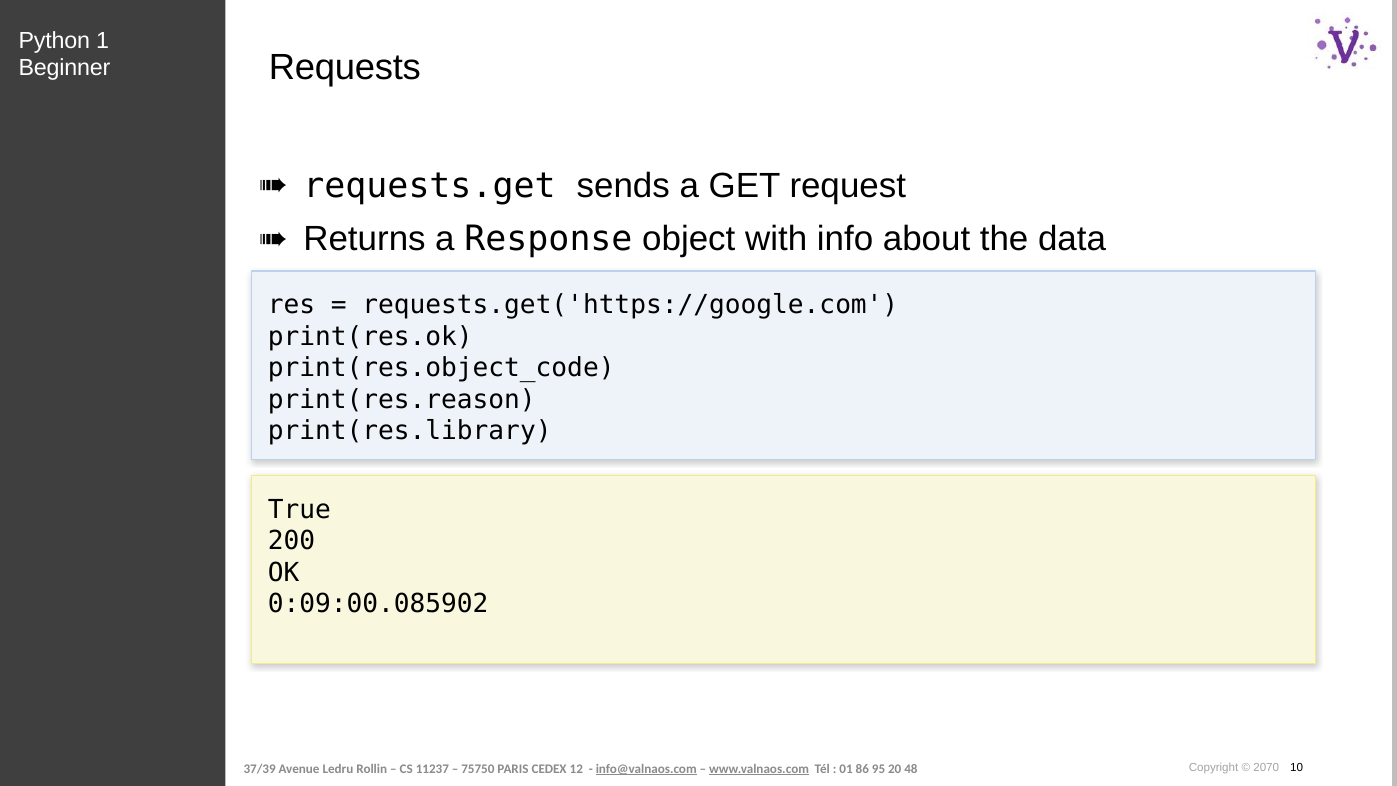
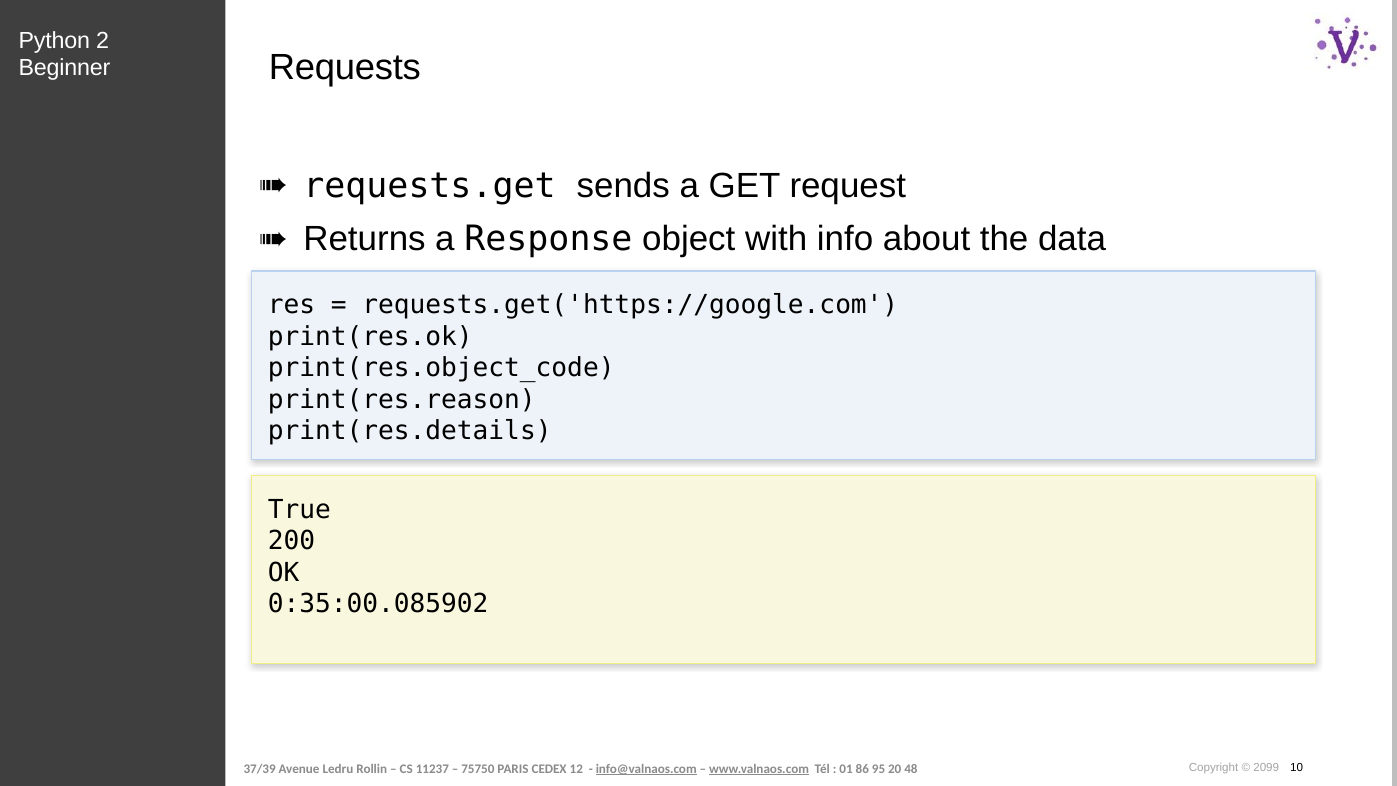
1: 1 -> 2
print(res.library: print(res.library -> print(res.details
0:09:00.085902: 0:09:00.085902 -> 0:35:00.085902
2070: 2070 -> 2099
